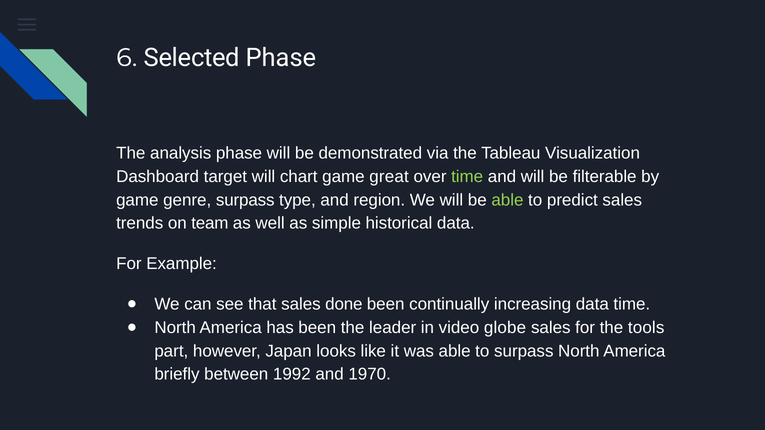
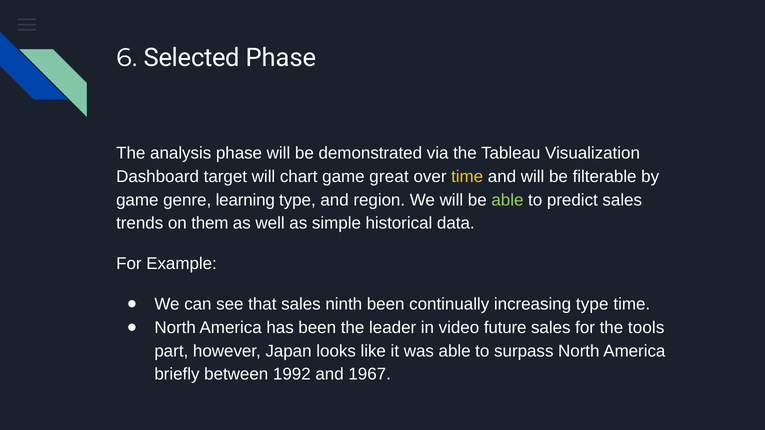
time at (467, 177) colour: light green -> yellow
genre surpass: surpass -> learning
team: team -> them
done: done -> ninth
increasing data: data -> type
globe: globe -> future
1970: 1970 -> 1967
